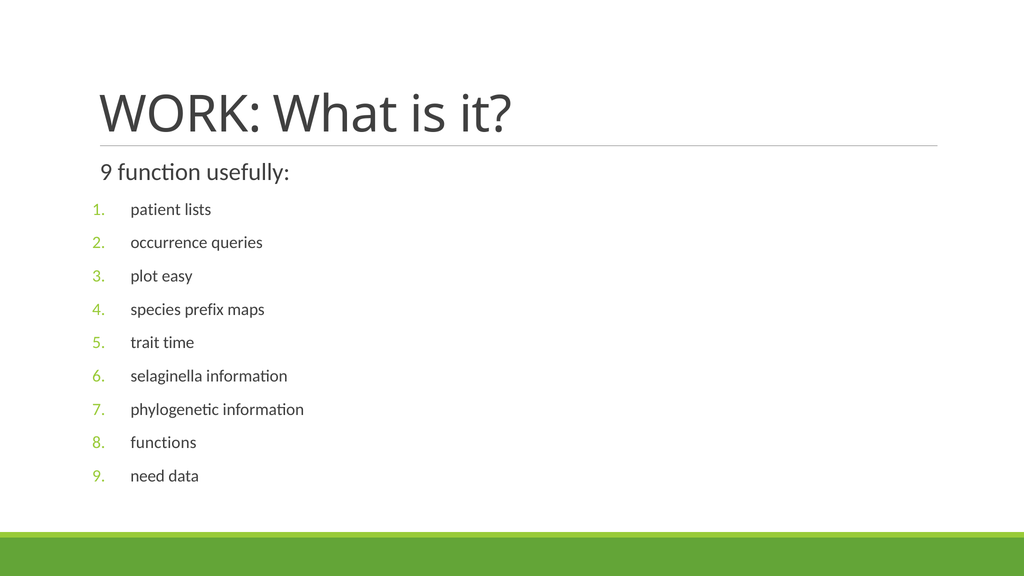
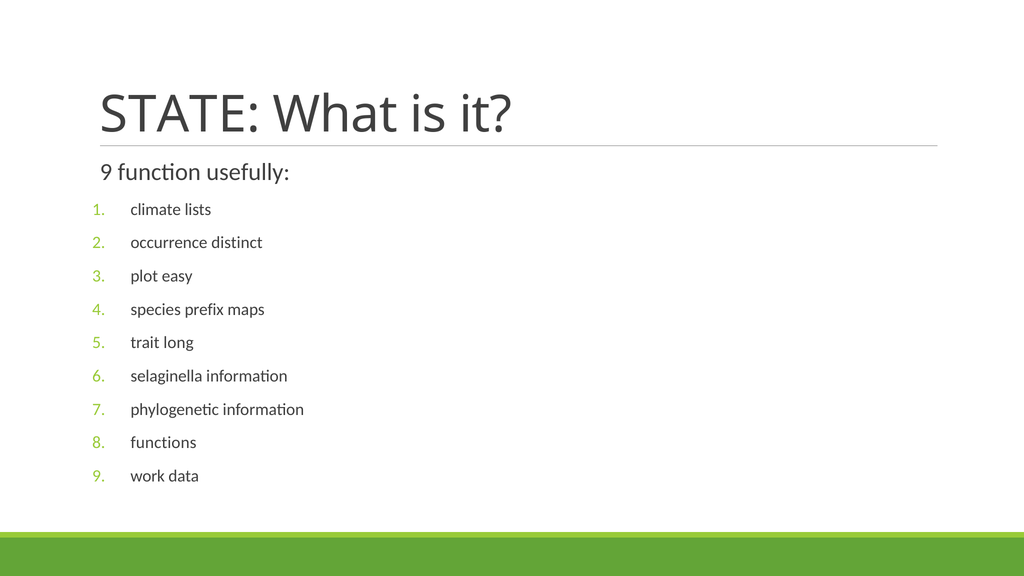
WORK: WORK -> STATE
patient: patient -> climate
queries: queries -> distinct
time: time -> long
need: need -> work
